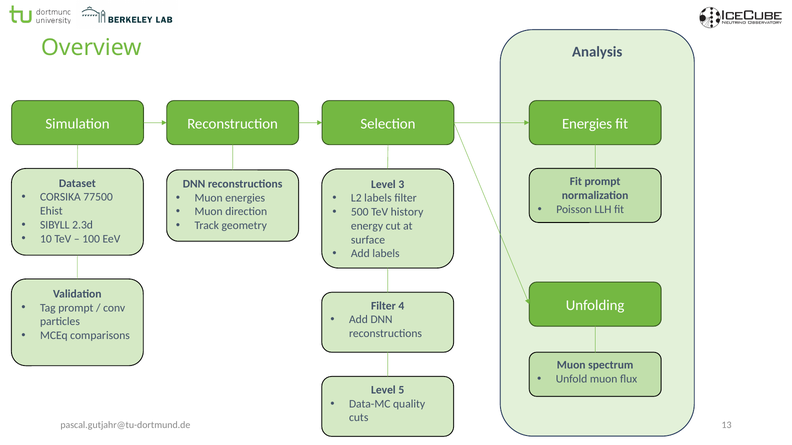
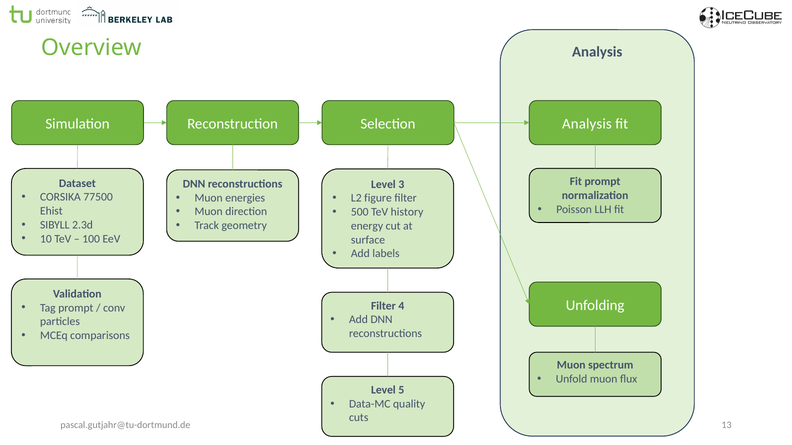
Reconstruction Energies: Energies -> Analysis
L2 labels: labels -> figure
